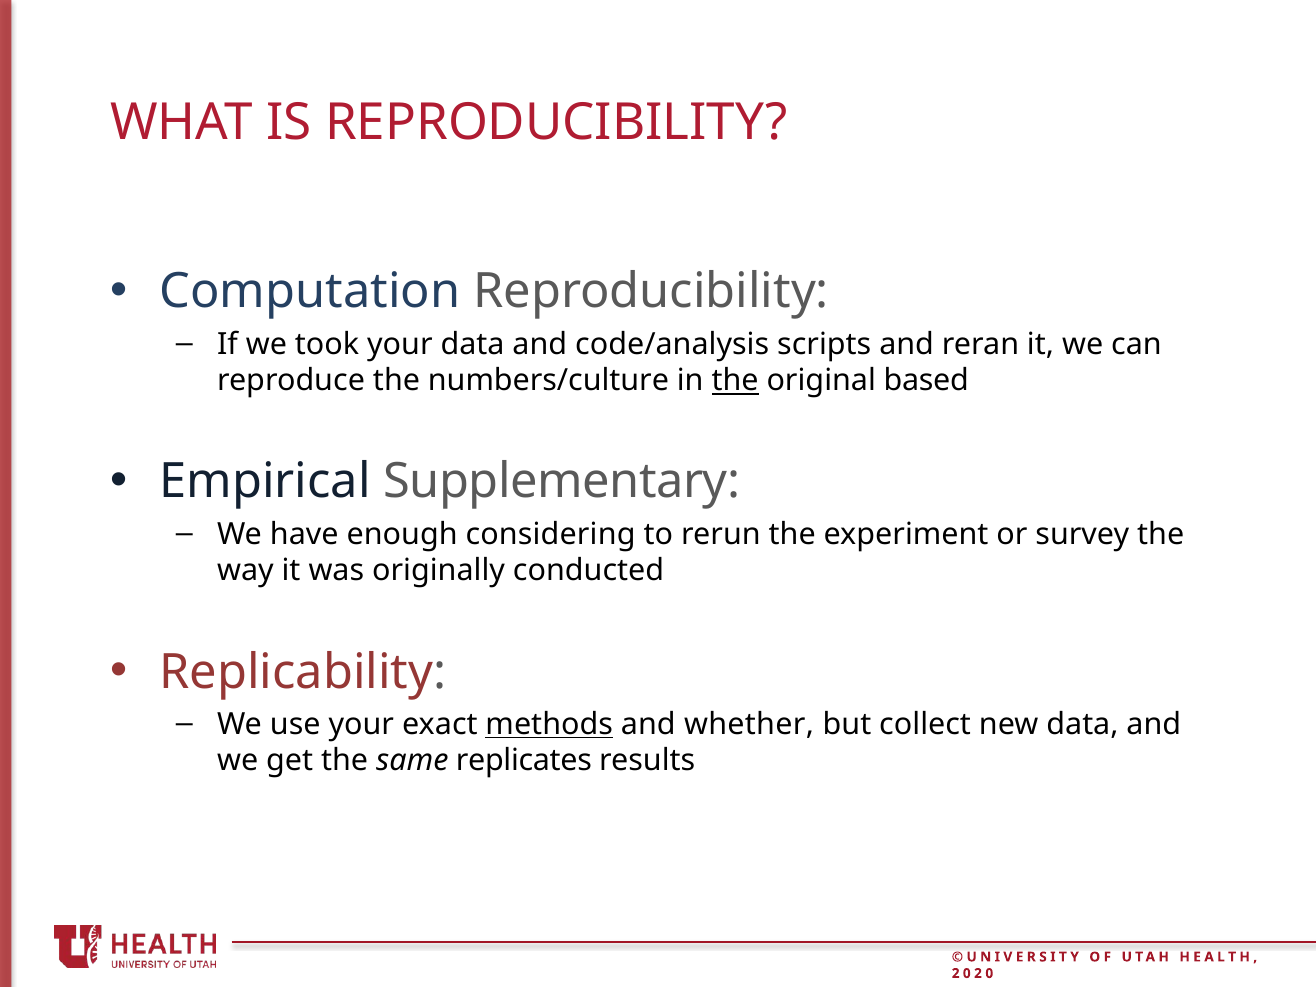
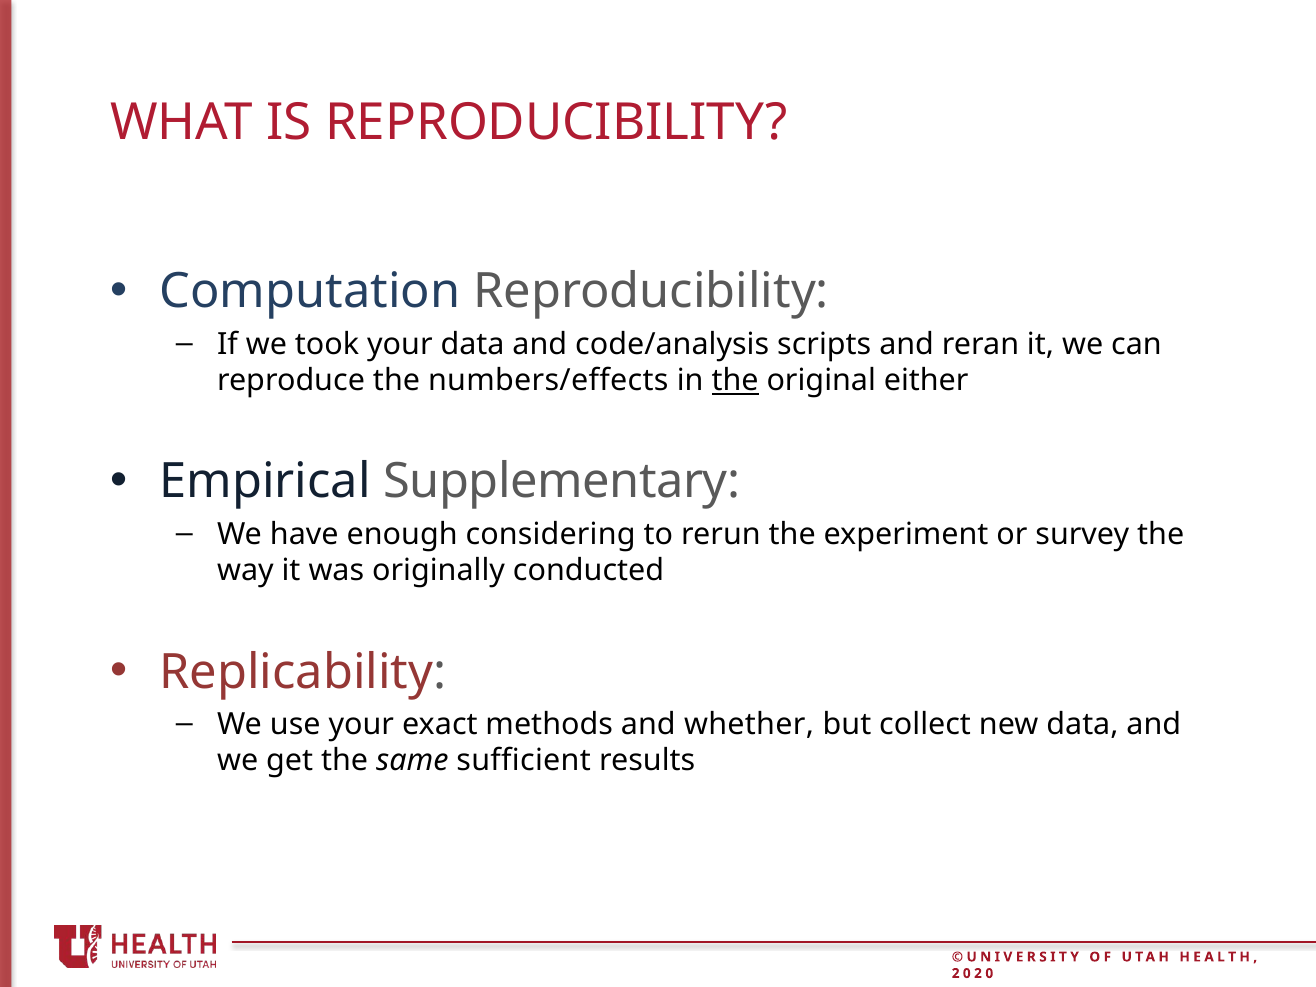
numbers/culture: numbers/culture -> numbers/effects
based: based -> either
methods underline: present -> none
replicates: replicates -> sufficient
